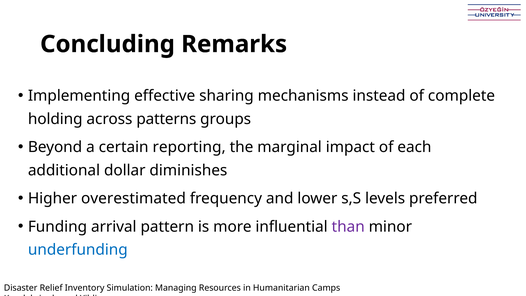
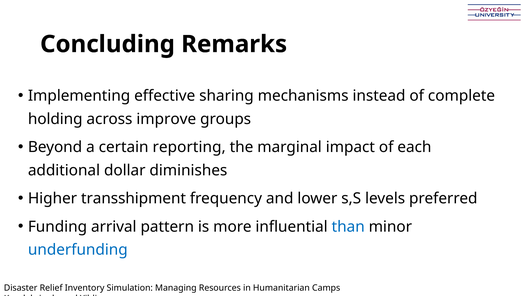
patterns: patterns -> improve
overestimated: overestimated -> transshipment
than colour: purple -> blue
